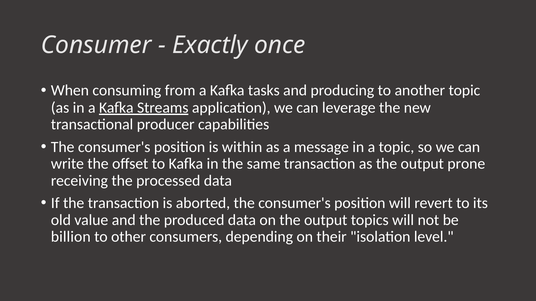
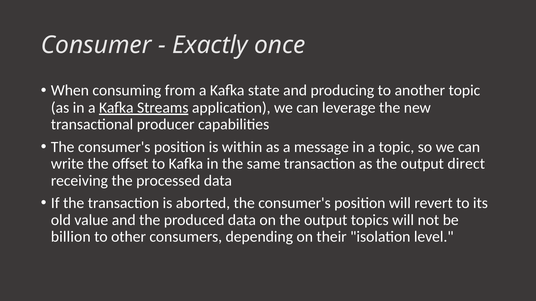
tasks: tasks -> state
prone: prone -> direct
